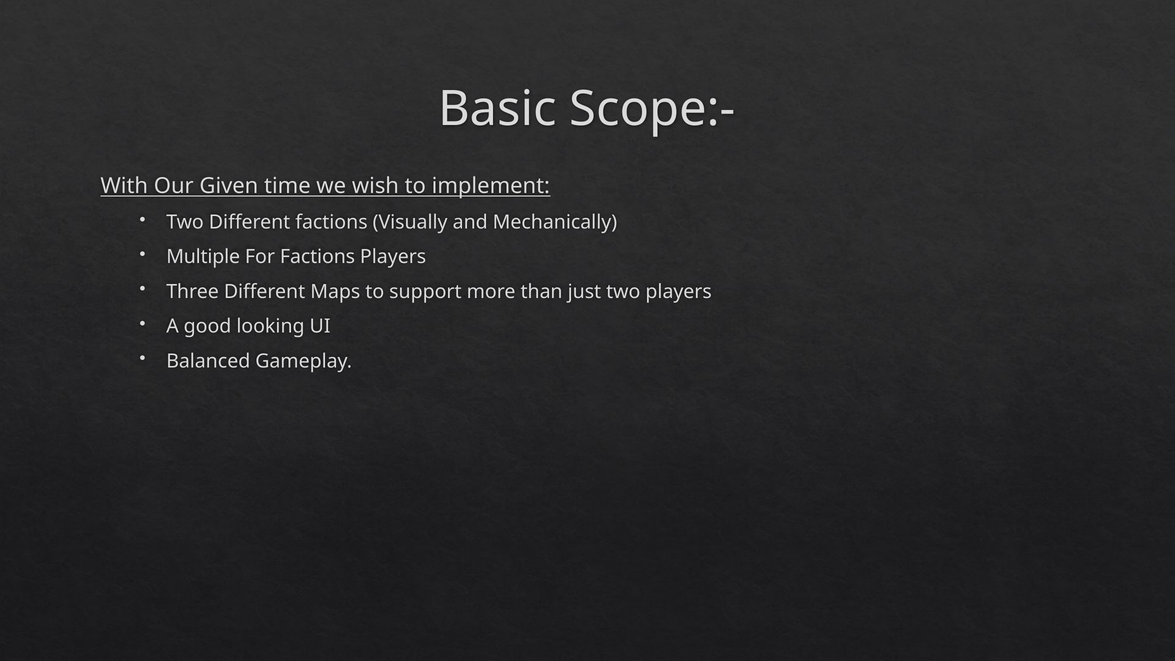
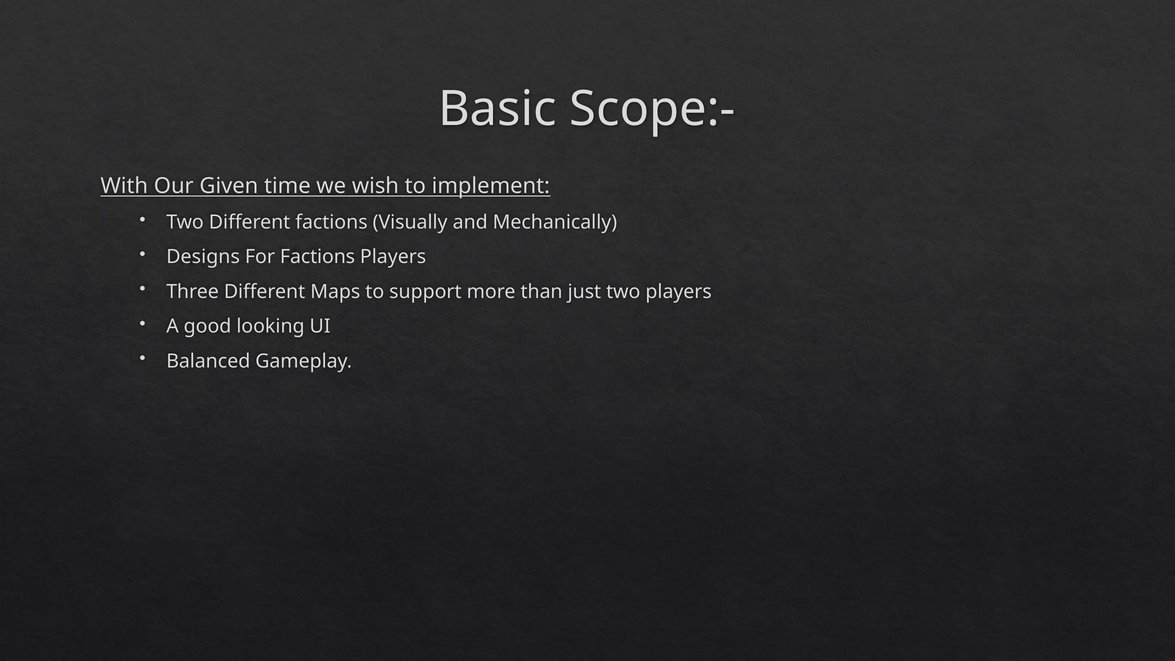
Multiple: Multiple -> Designs
